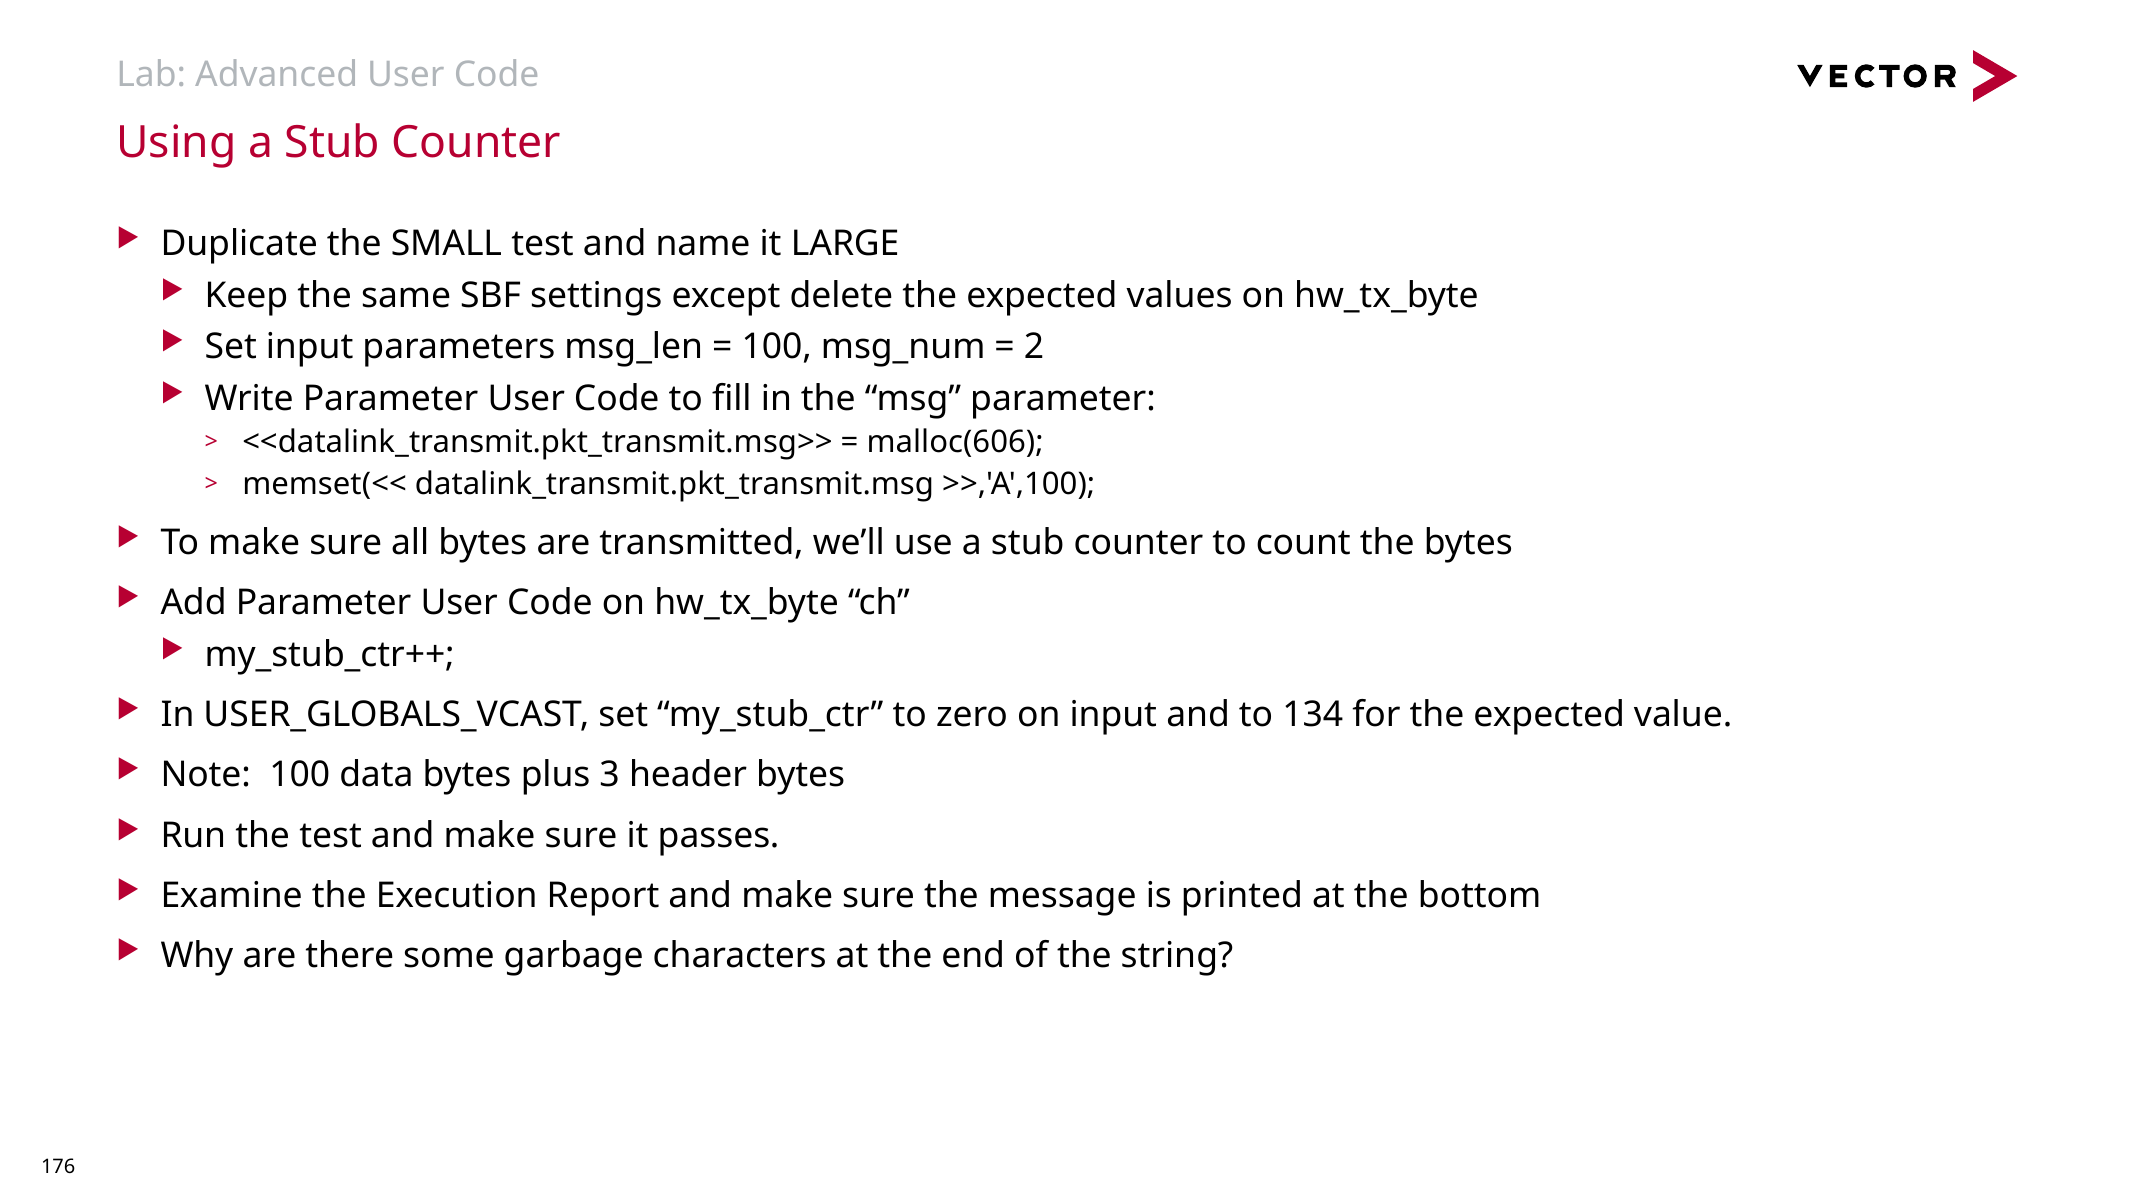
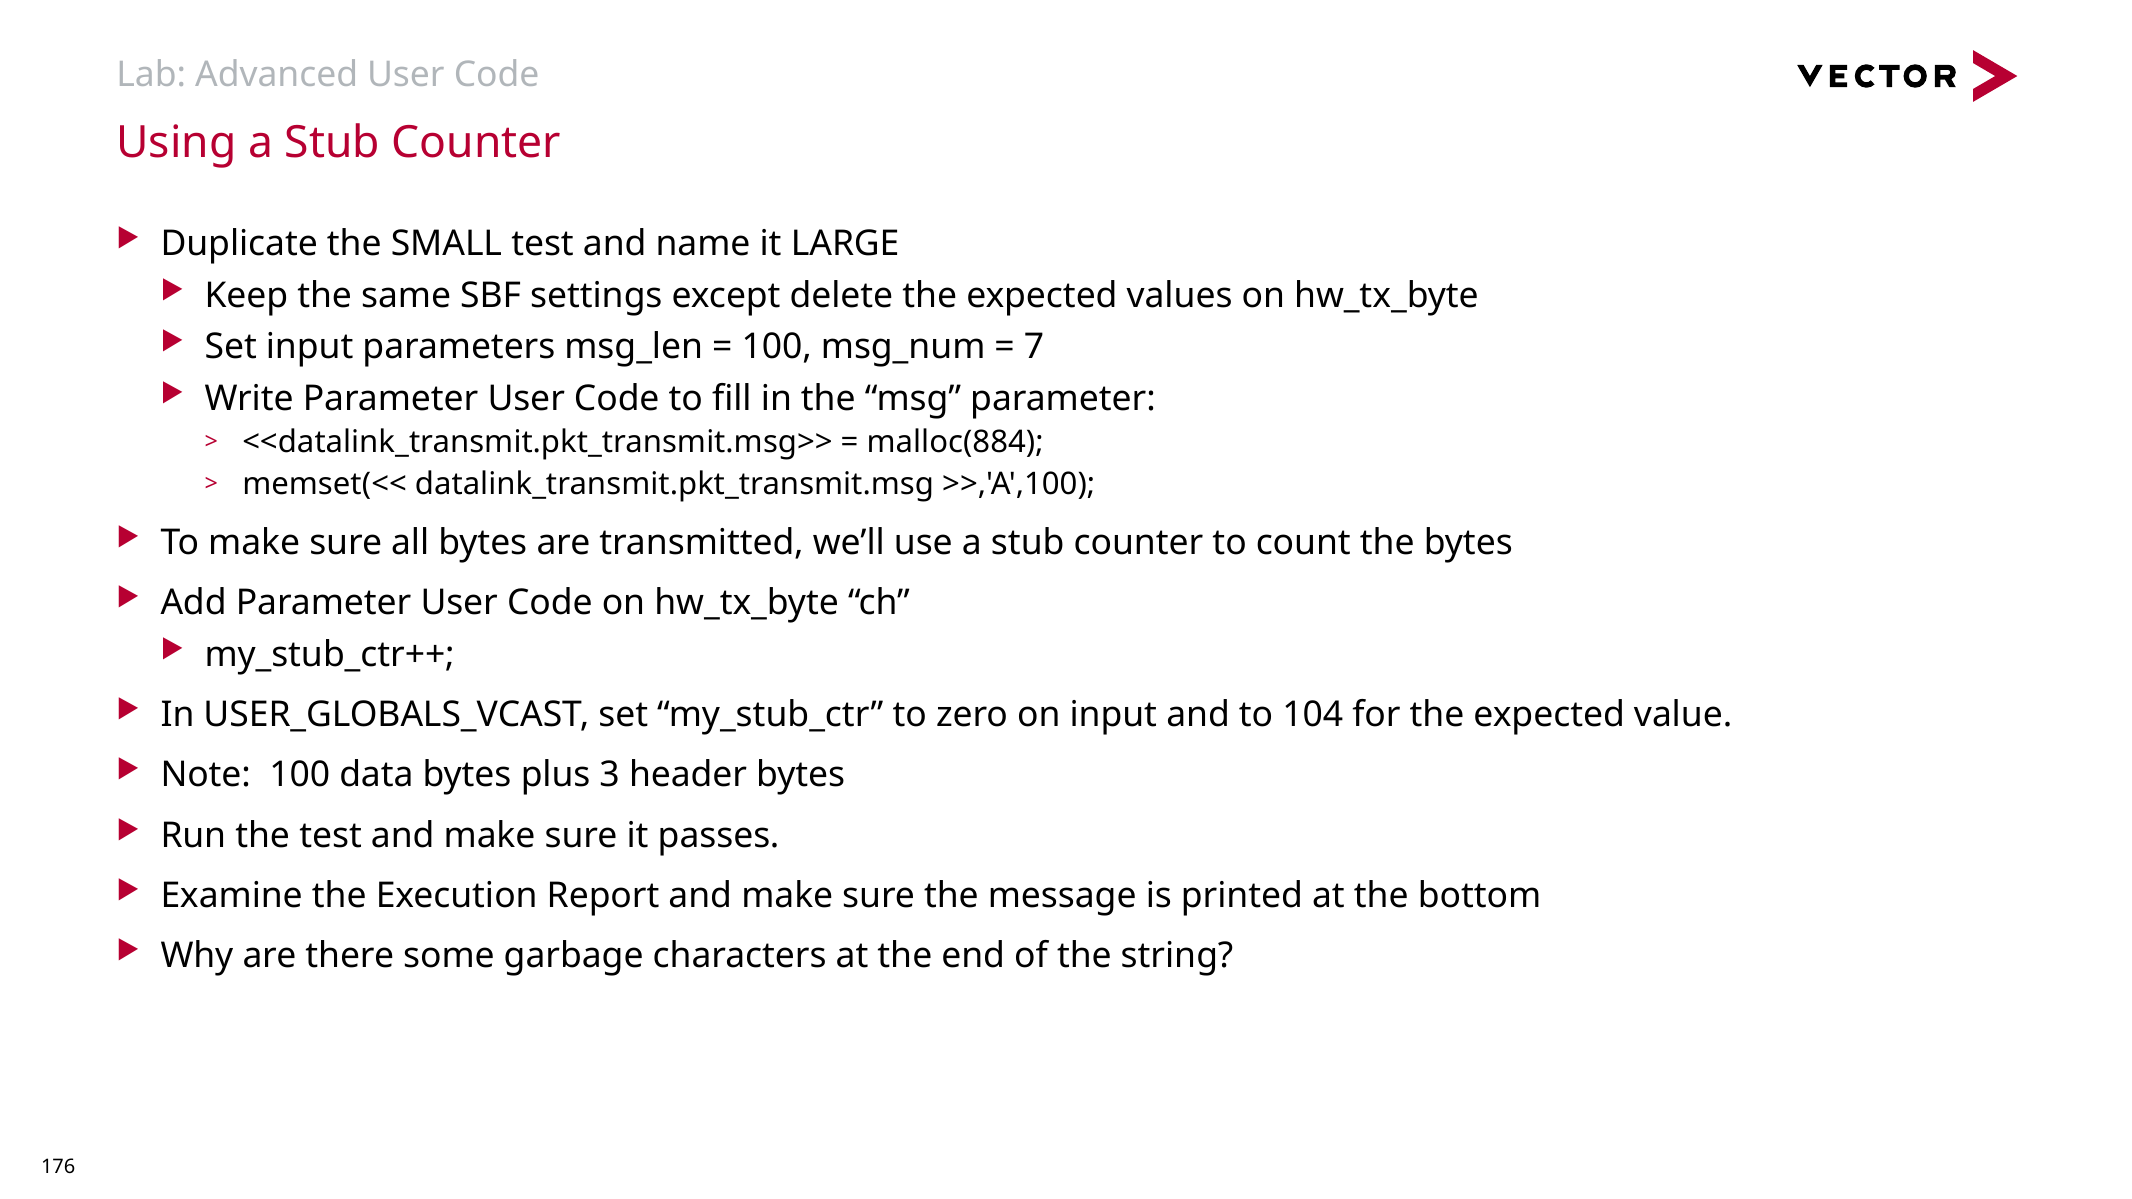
2: 2 -> 7
malloc(606: malloc(606 -> malloc(884
134: 134 -> 104
